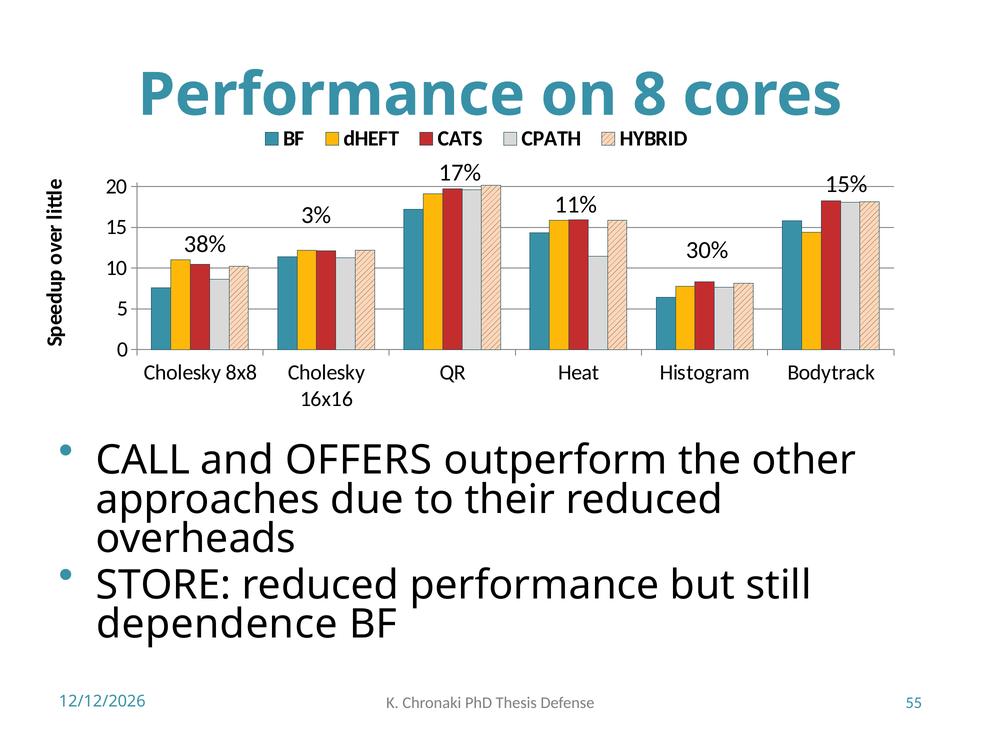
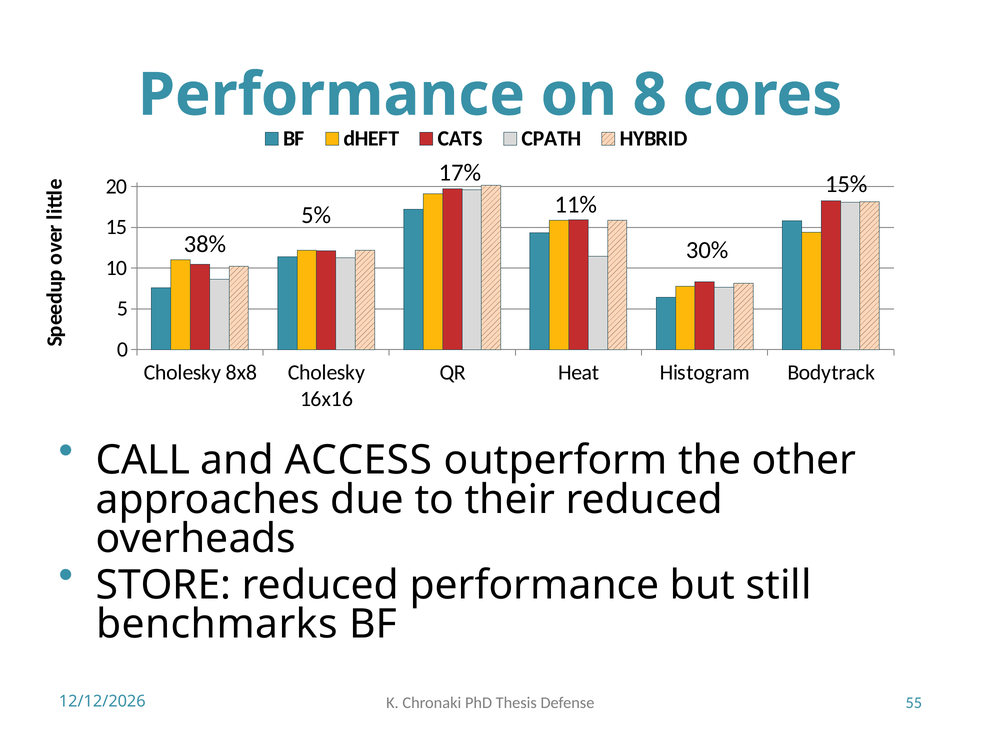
3%: 3% -> 5%
OFFERS: OFFERS -> ACCESS
dependence: dependence -> benchmarks
